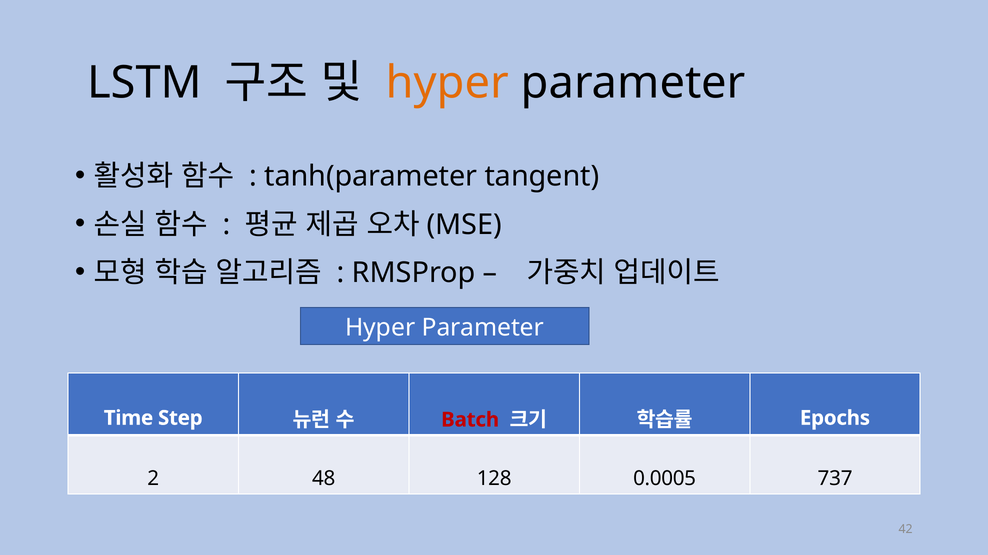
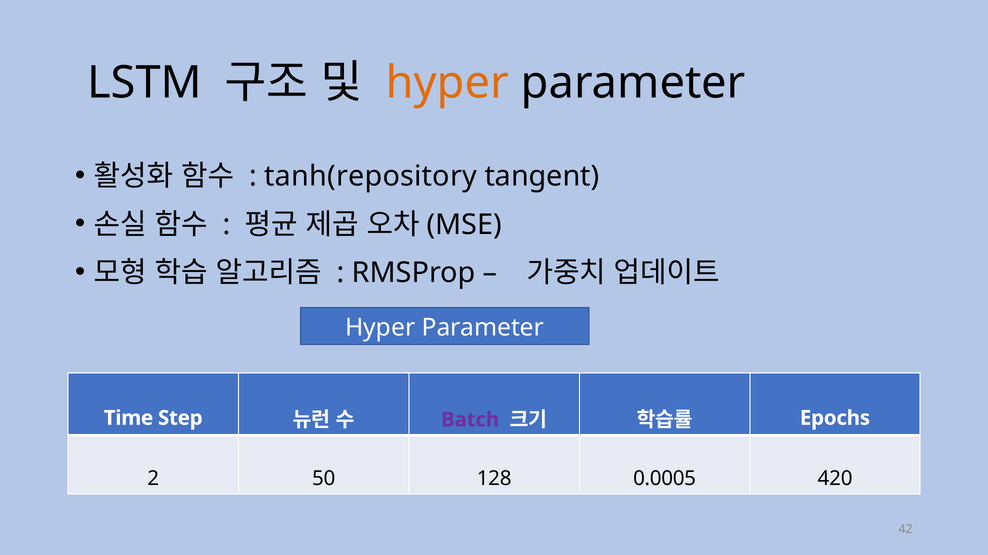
tanh(parameter: tanh(parameter -> tanh(repository
Batch colour: red -> purple
48: 48 -> 50
737: 737 -> 420
